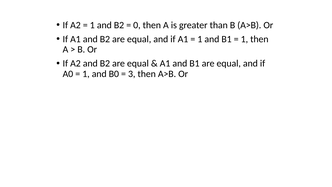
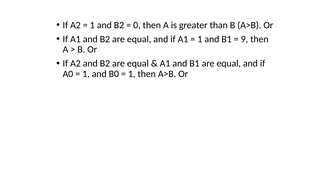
1 at (244, 39): 1 -> 9
3 at (132, 74): 3 -> 1
